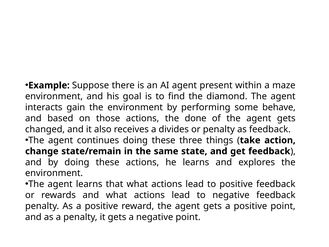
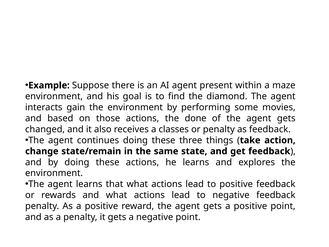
behave: behave -> movies
divides: divides -> classes
